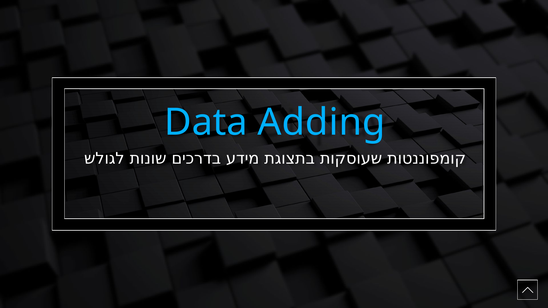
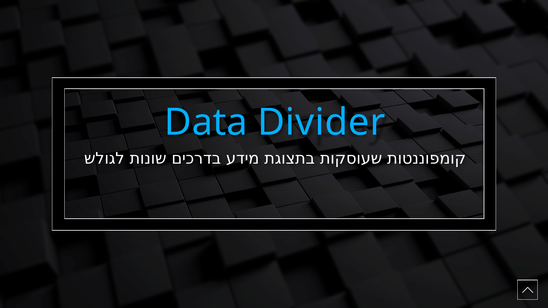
Adding: Adding -> Divider
